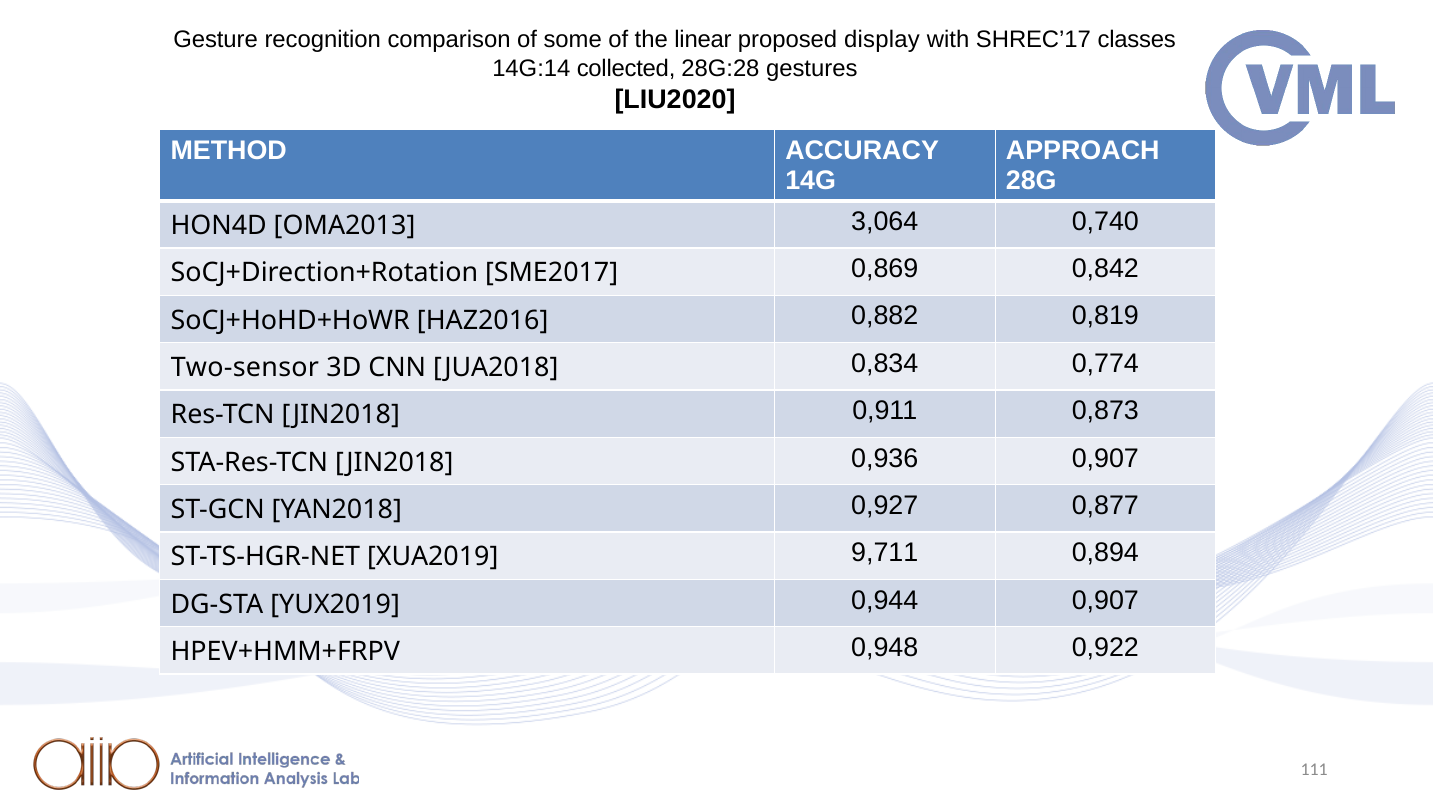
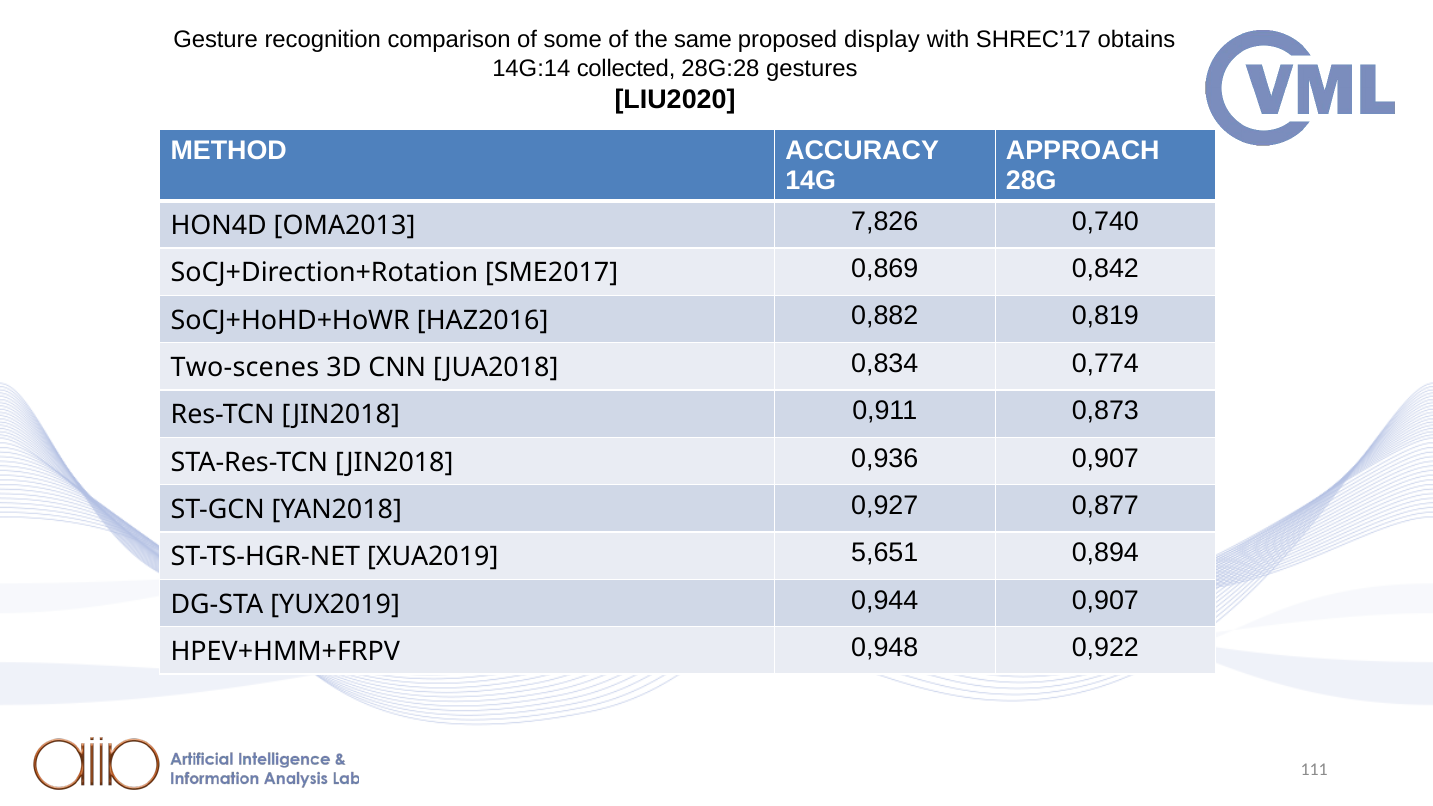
linear: linear -> same
classes: classes -> obtains
3,064: 3,064 -> 7,826
Two-sensor: Two-sensor -> Two-scenes
9,711: 9,711 -> 5,651
